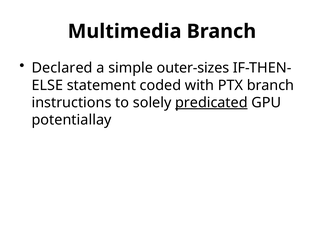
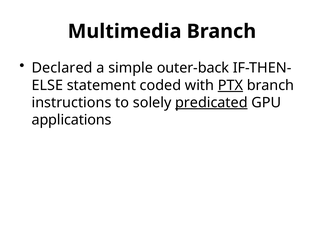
outer-sizes: outer-sizes -> outer-back
PTX underline: none -> present
potentiallay: potentiallay -> applications
